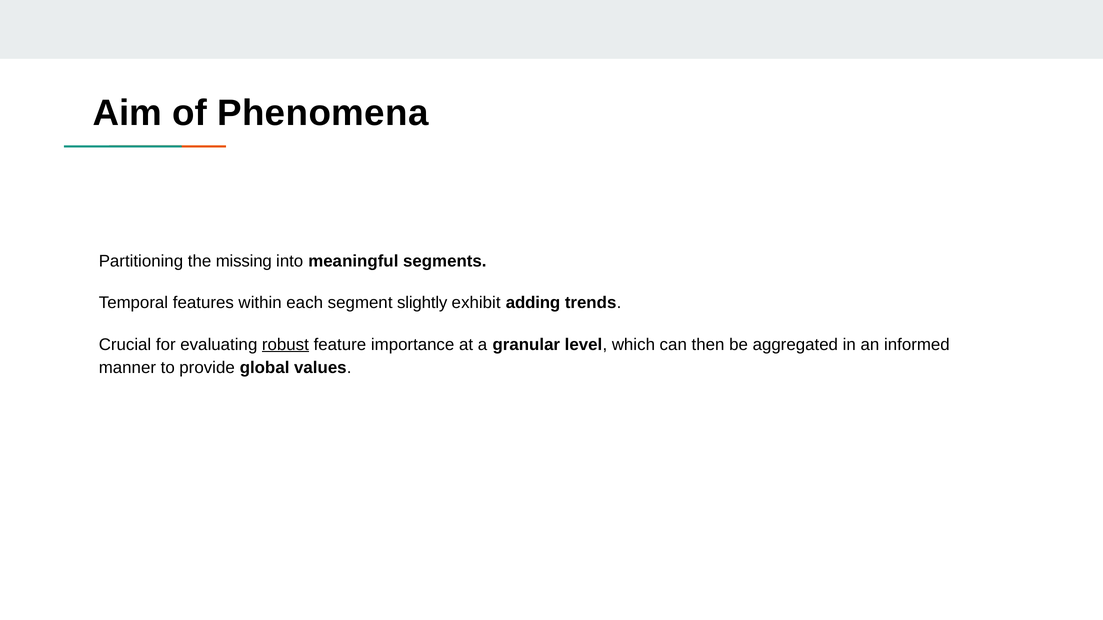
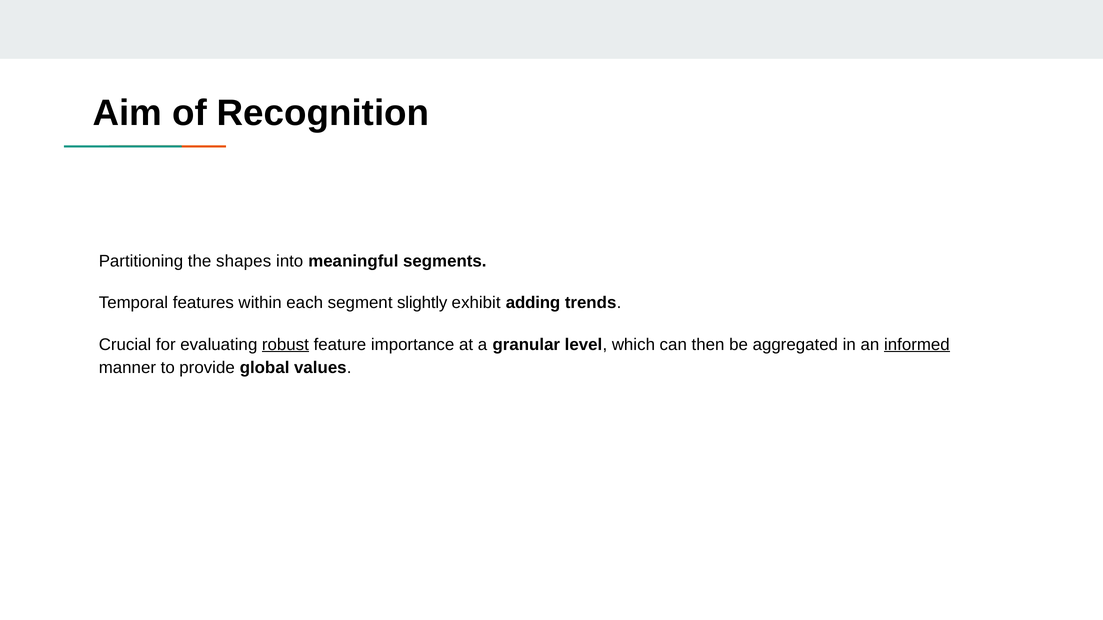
Phenomena: Phenomena -> Recognition
missing: missing -> shapes
informed underline: none -> present
